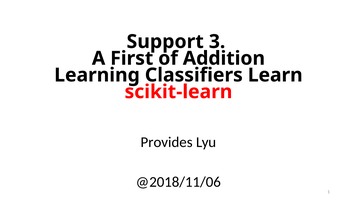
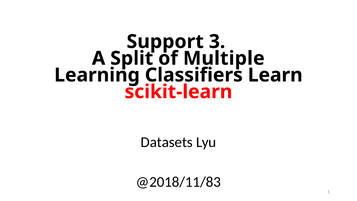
First: First -> Split
Addition: Addition -> Multiple
Provides: Provides -> Datasets
@2018/11/06: @2018/11/06 -> @2018/11/83
